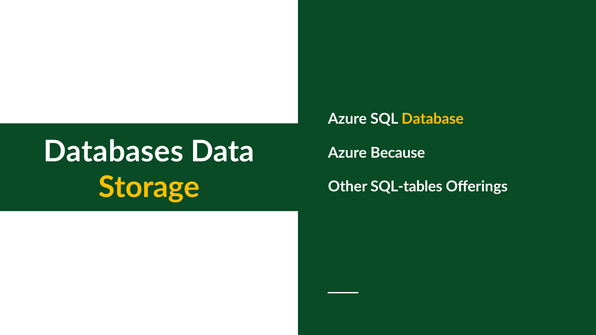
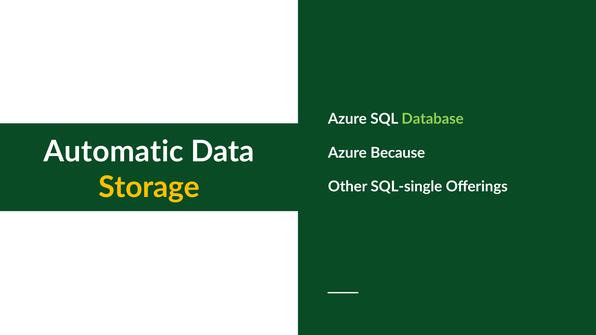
Database colour: yellow -> light green
Databases: Databases -> Automatic
SQL-tables: SQL-tables -> SQL-single
